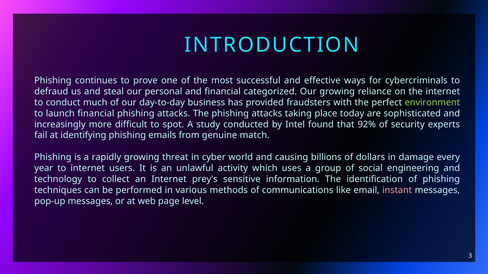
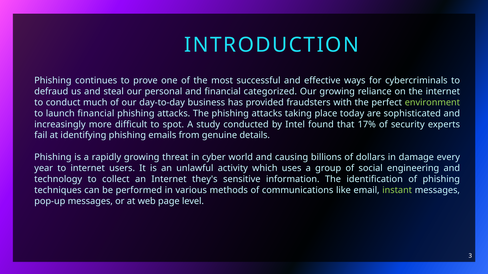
92%: 92% -> 17%
match: match -> details
prey's: prey's -> they's
instant colour: pink -> light green
